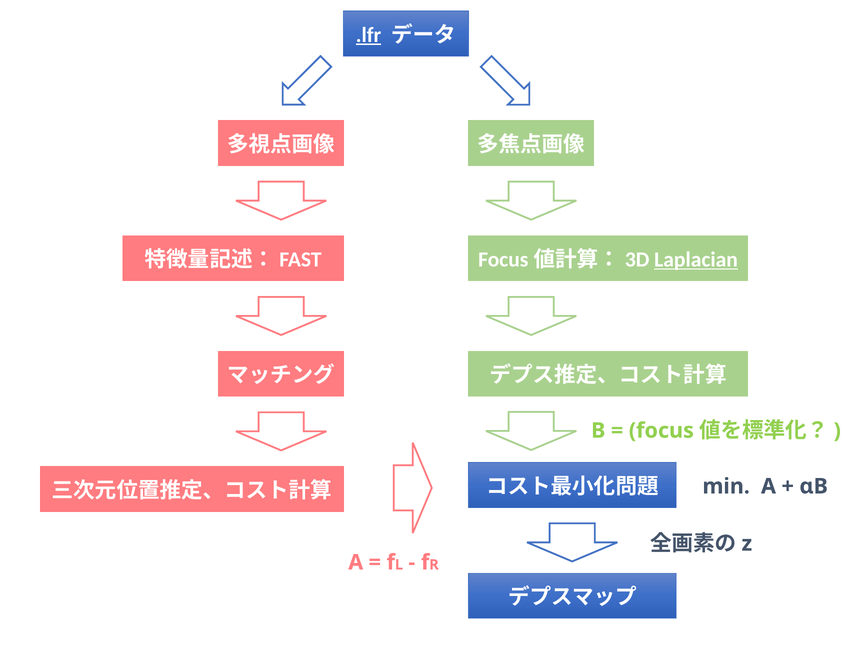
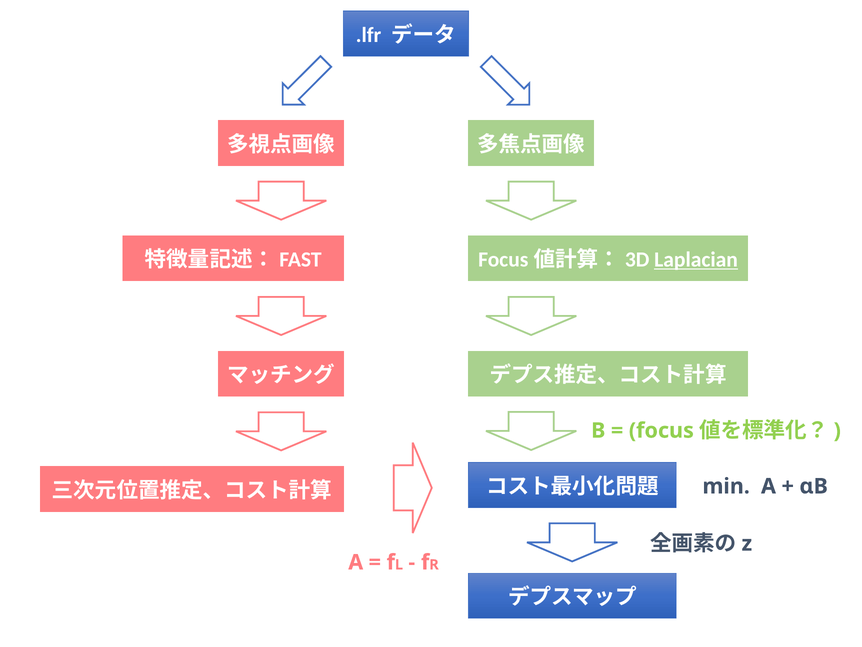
.lfr underline: present -> none
